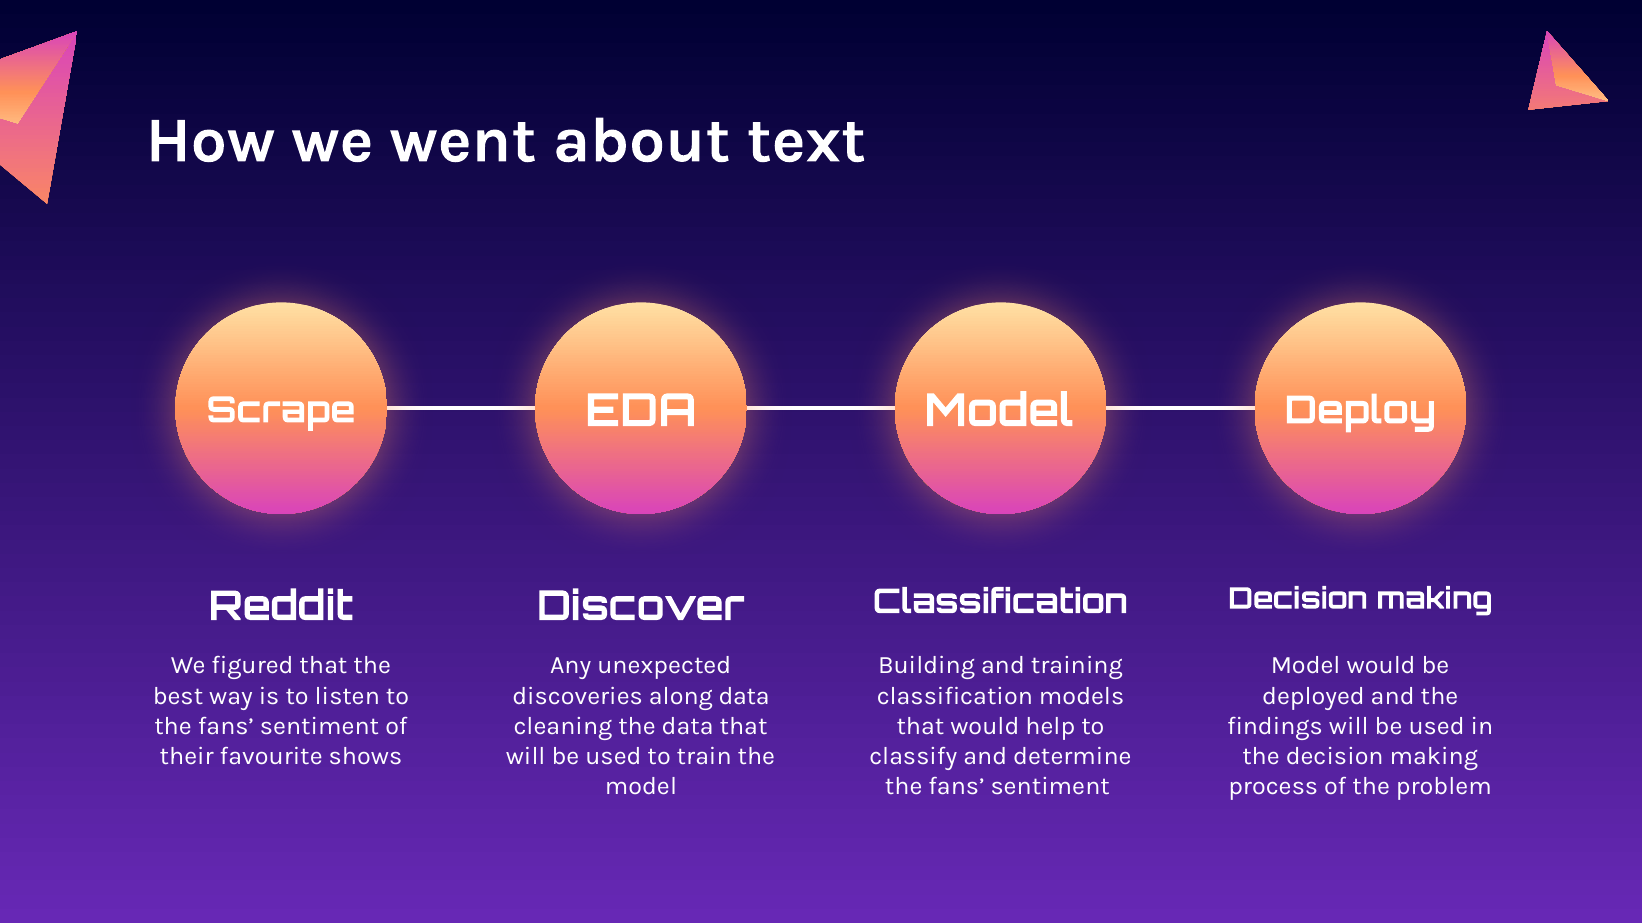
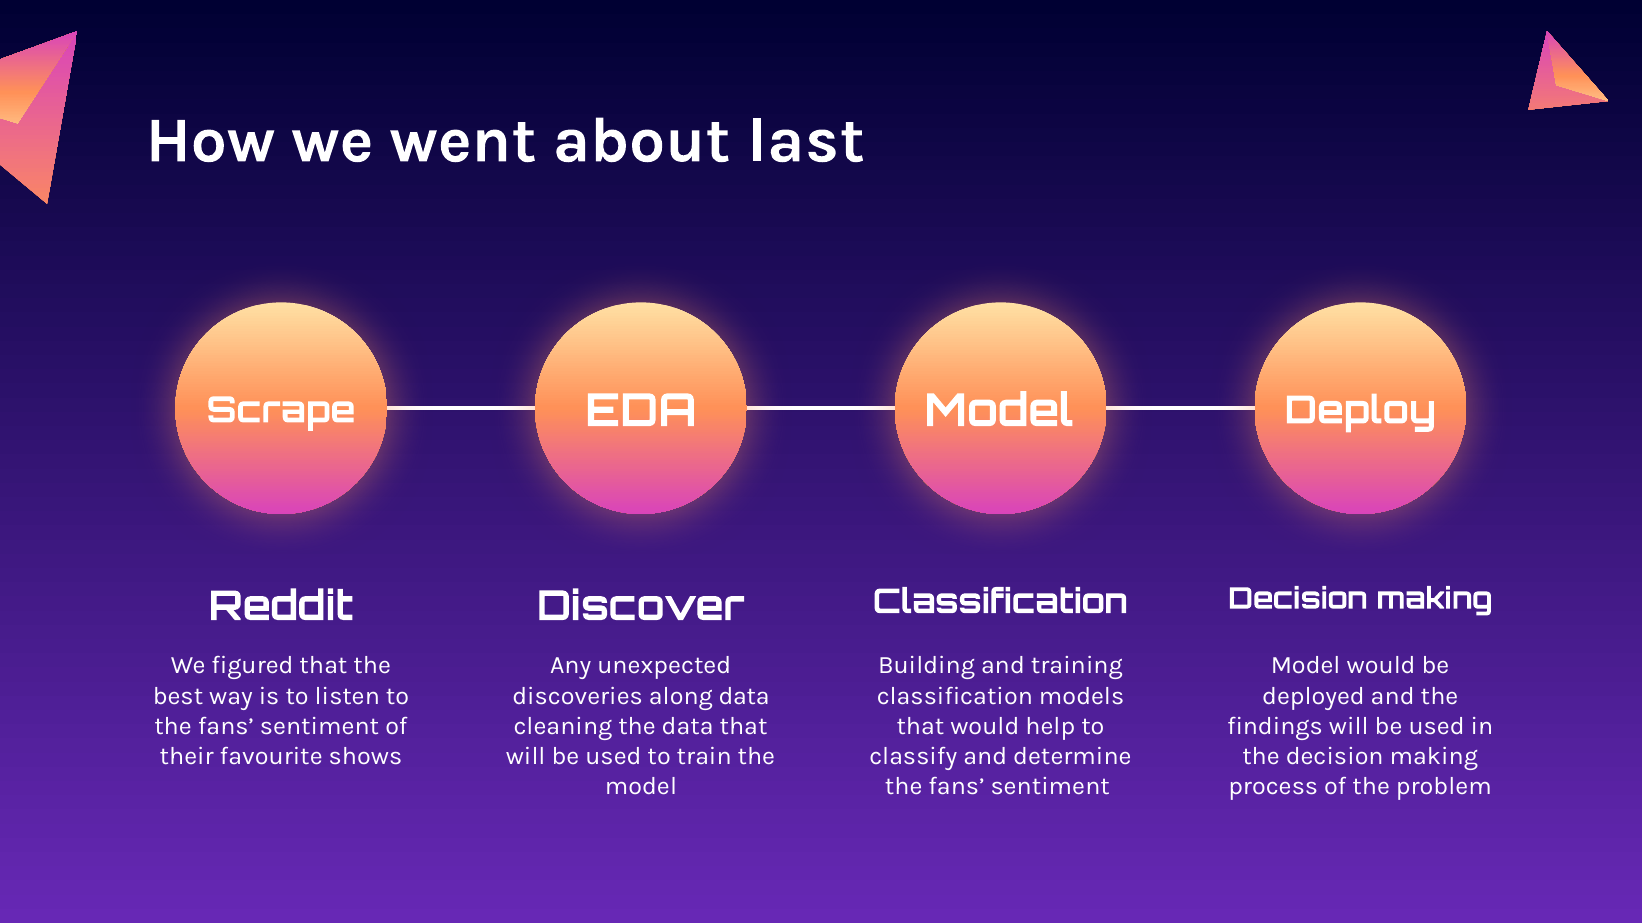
text: text -> last
